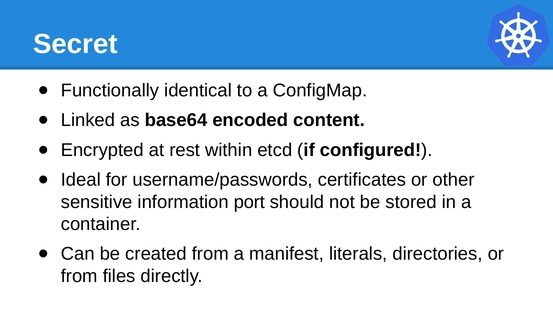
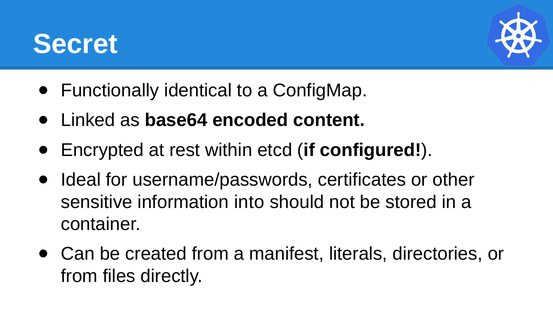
port: port -> into
